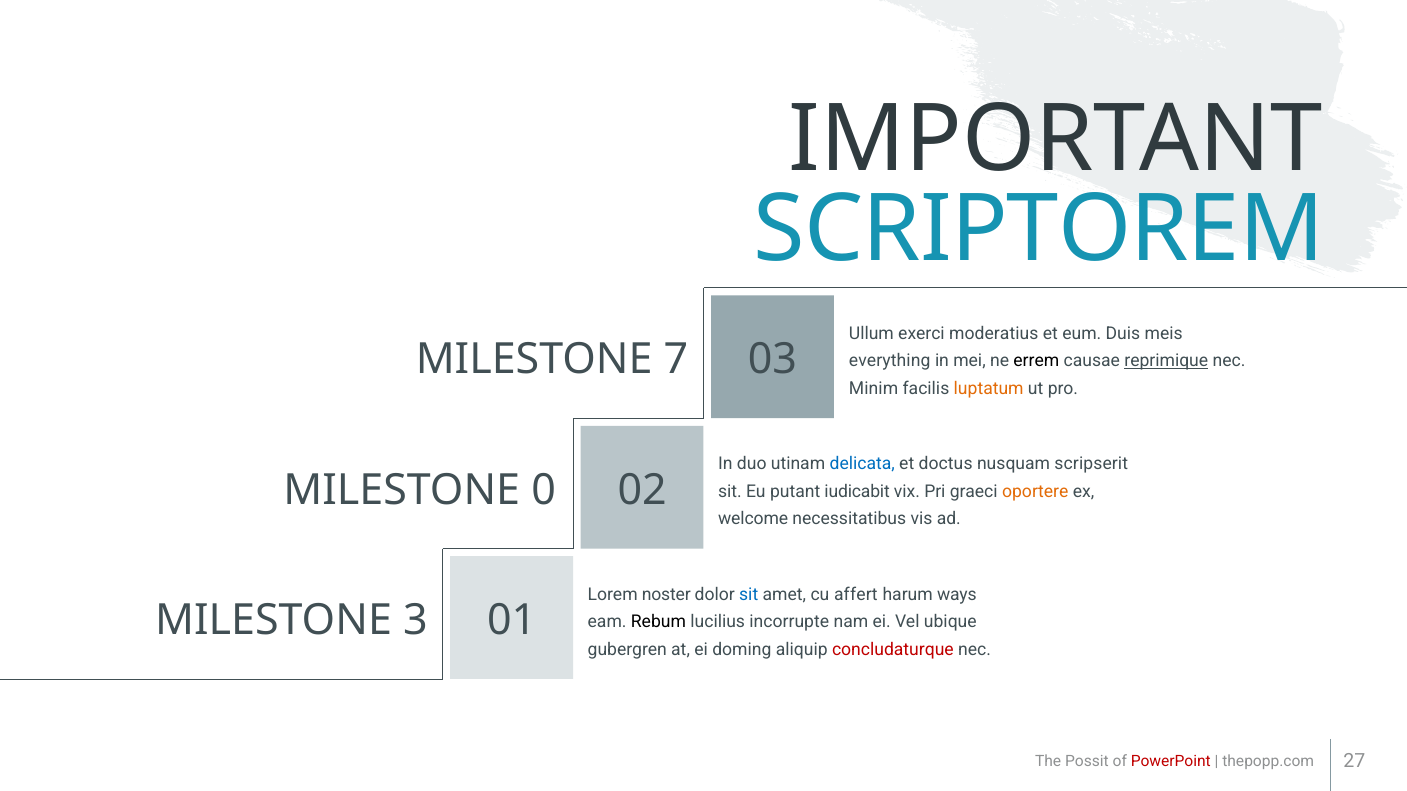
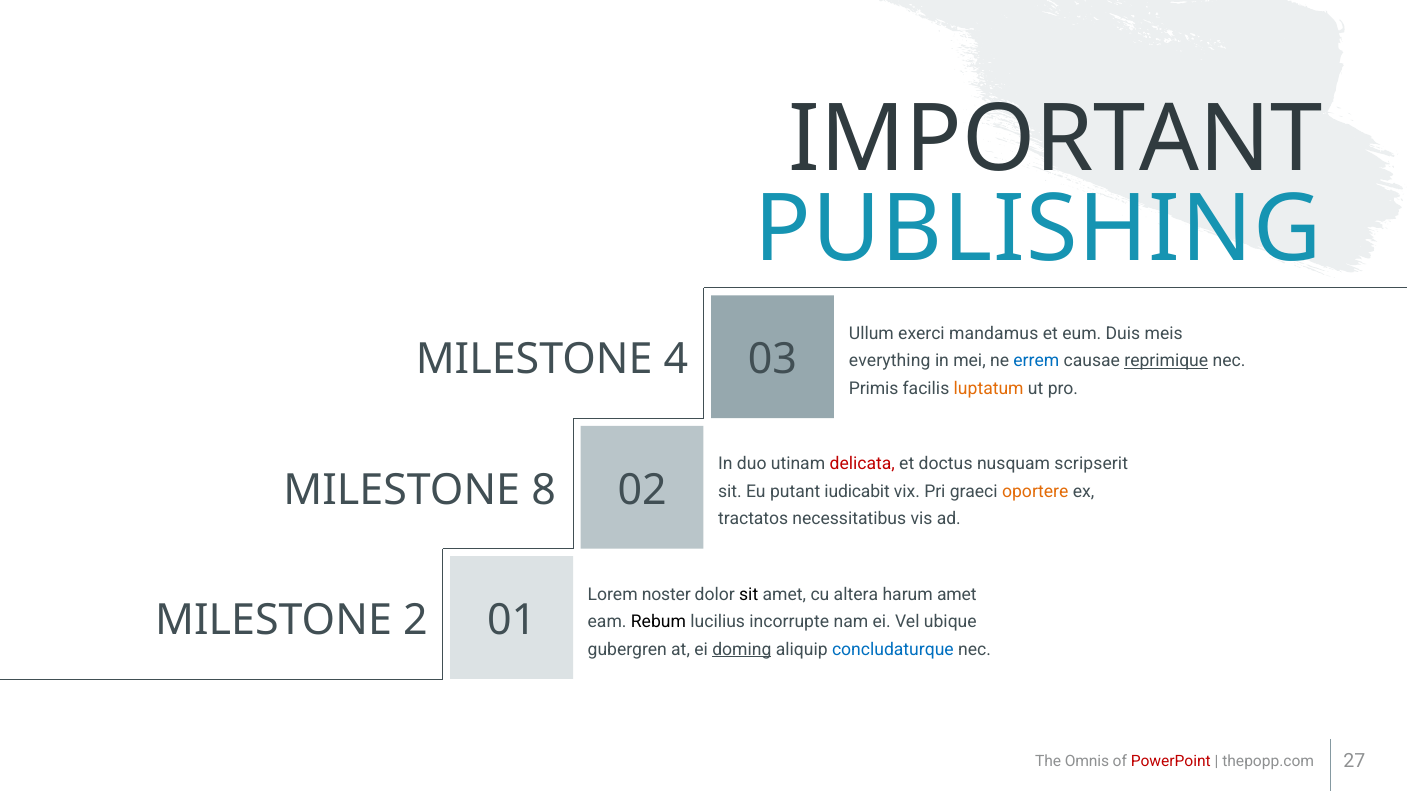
SCRIPTOREM: SCRIPTOREM -> PUBLISHING
moderatius: moderatius -> mandamus
7: 7 -> 4
errem colour: black -> blue
Minim: Minim -> Primis
delicata colour: blue -> red
0: 0 -> 8
welcome: welcome -> tractatos
sit at (749, 595) colour: blue -> black
affert: affert -> altera
harum ways: ways -> amet
3: 3 -> 2
doming underline: none -> present
concludaturque colour: red -> blue
Possit: Possit -> Omnis
